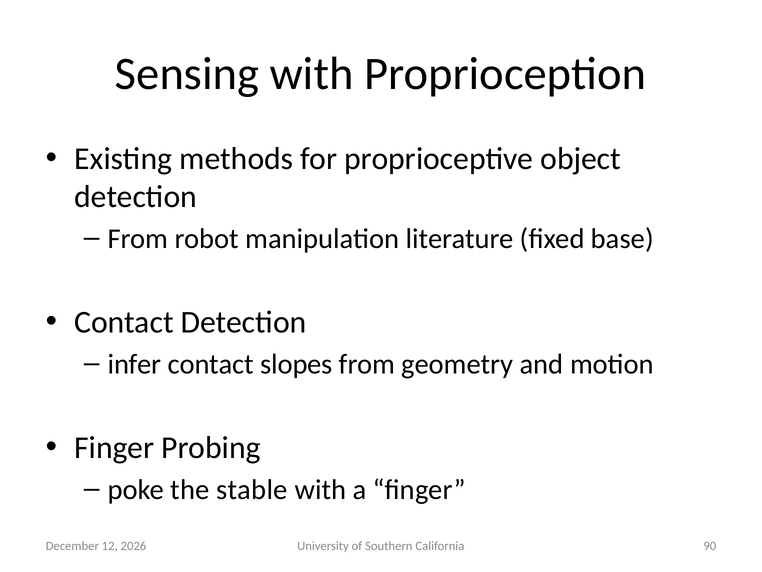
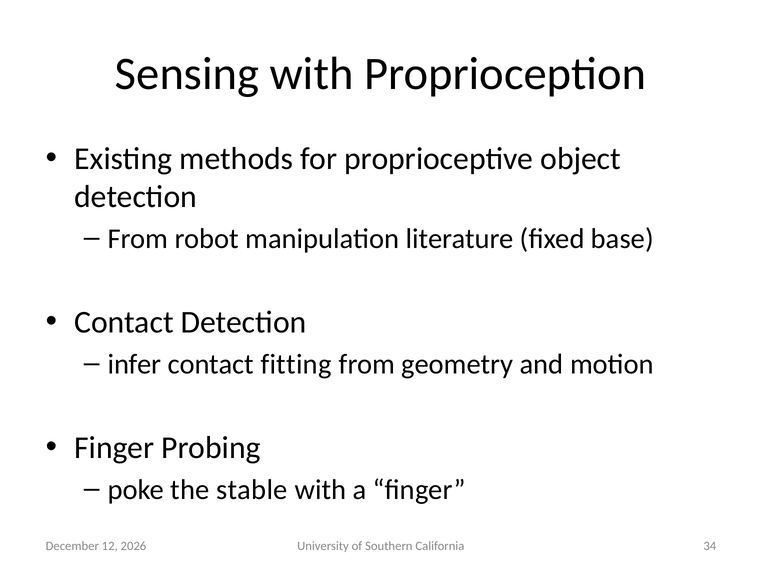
slopes: slopes -> fitting
90: 90 -> 34
